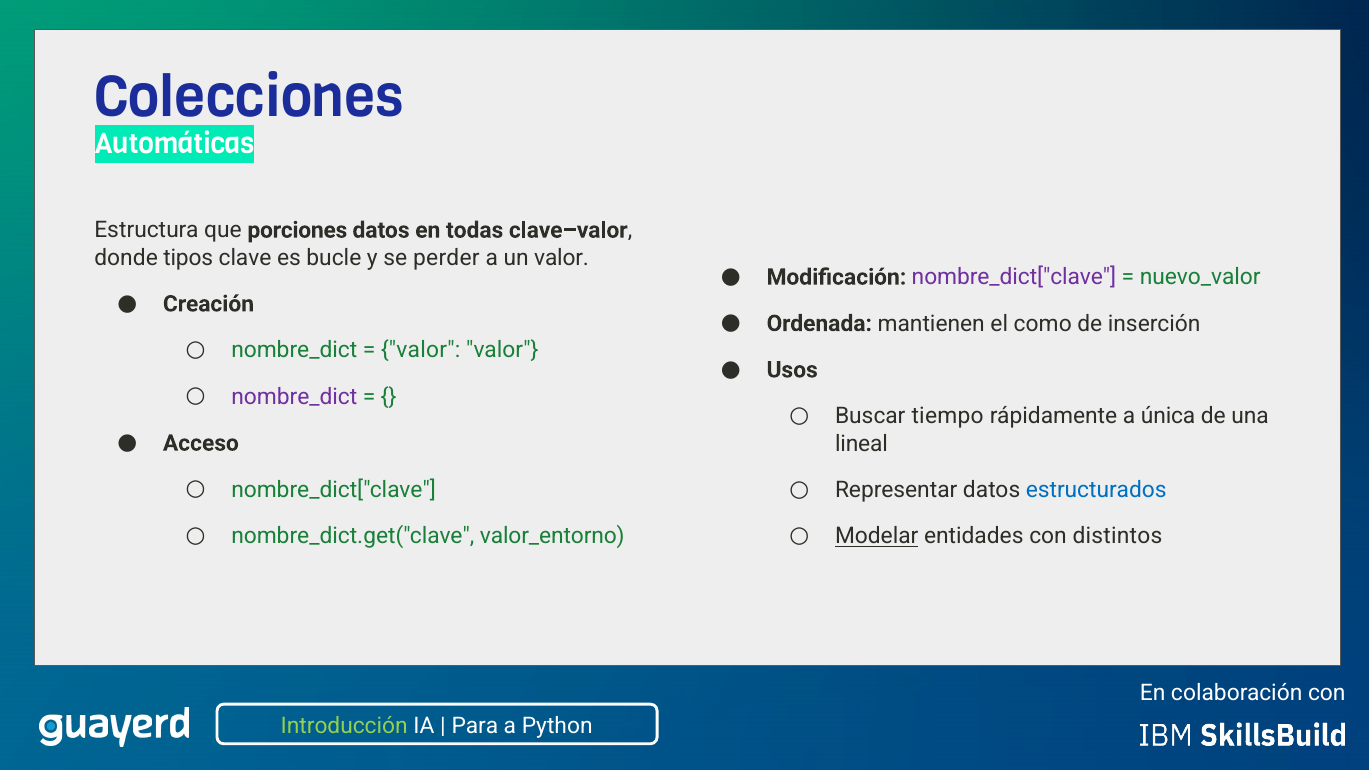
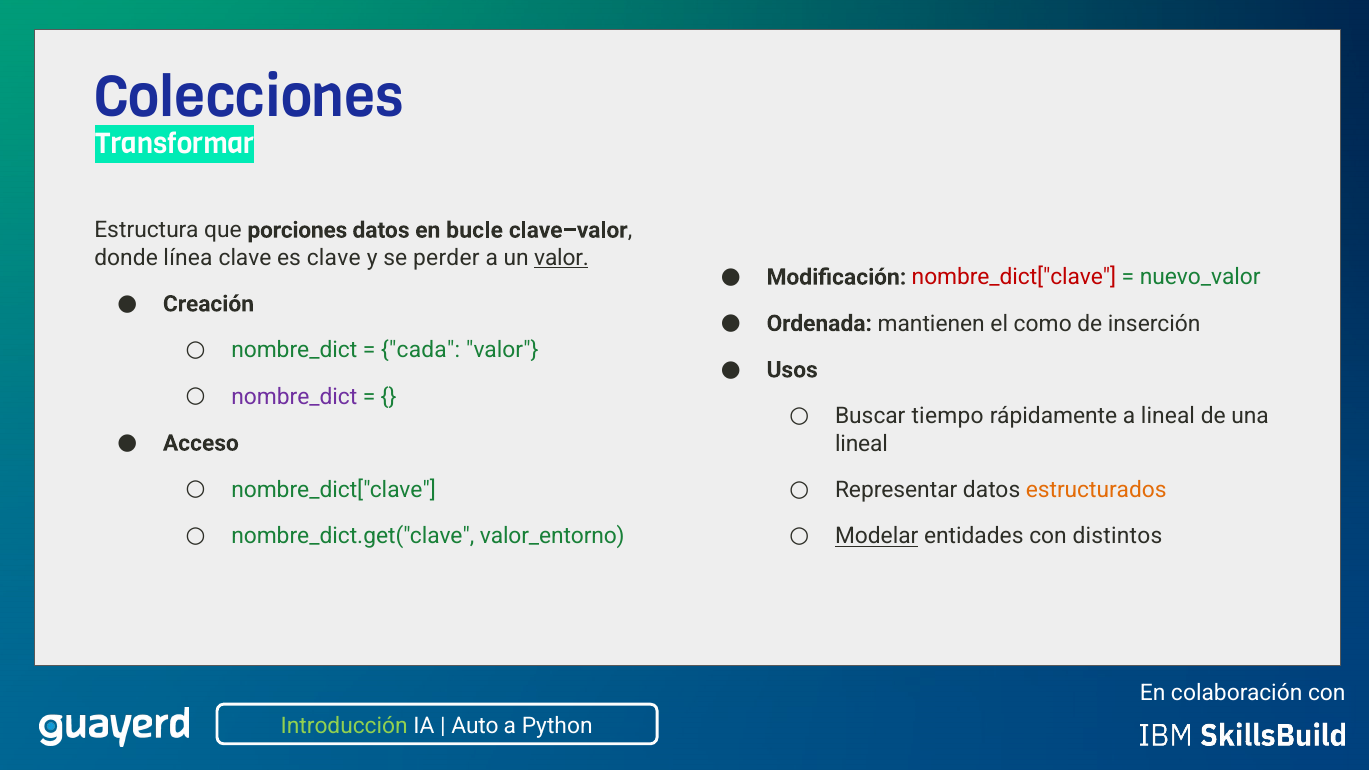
Automáticas: Automáticas -> Transformar
todas: todas -> bucle
tipos: tipos -> línea
es bucle: bucle -> clave
valor at (561, 258) underline: none -> present
nombre_dict["clave at (1014, 277) colour: purple -> red
valor at (421, 350): valor -> cada
a única: única -> lineal
estructurados colour: blue -> orange
Para: Para -> Auto
